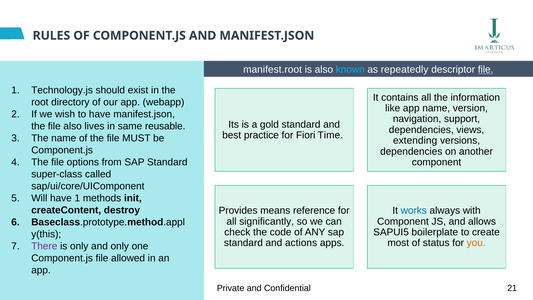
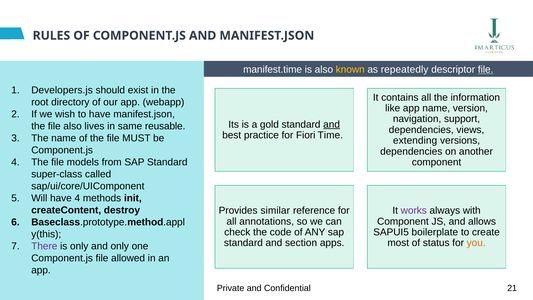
manifest.root: manifest.root -> manifest.time
known colour: light blue -> yellow
Technology.js: Technology.js -> Developers.js
and at (332, 124) underline: none -> present
options: options -> models
have 1: 1 -> 4
means: means -> similar
works colour: blue -> purple
significantly: significantly -> annotations
actions: actions -> section
